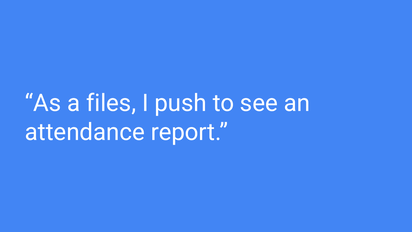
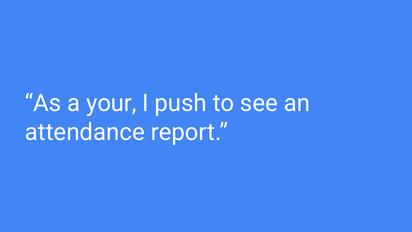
files: files -> your
